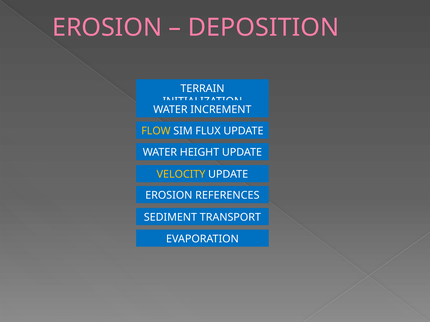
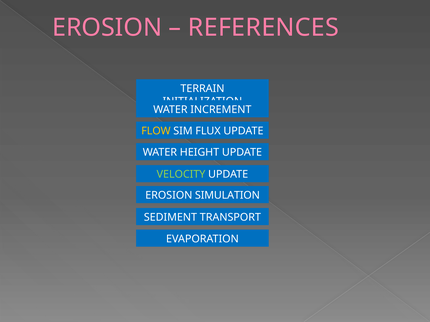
DEPOSITION: DEPOSITION -> REFERENCES
VELOCITY colour: yellow -> light green
REFERENCES: REFERENCES -> SIMULATION
